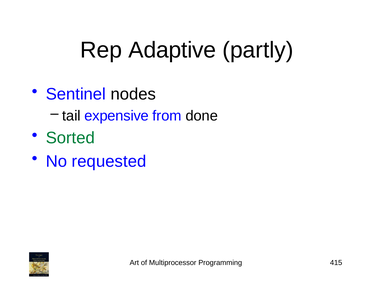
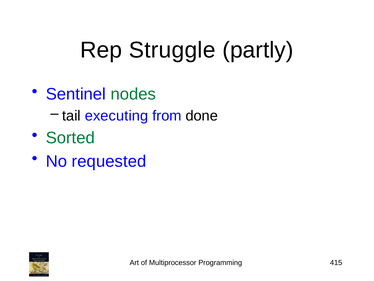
Adaptive: Adaptive -> Struggle
nodes colour: black -> green
expensive: expensive -> executing
